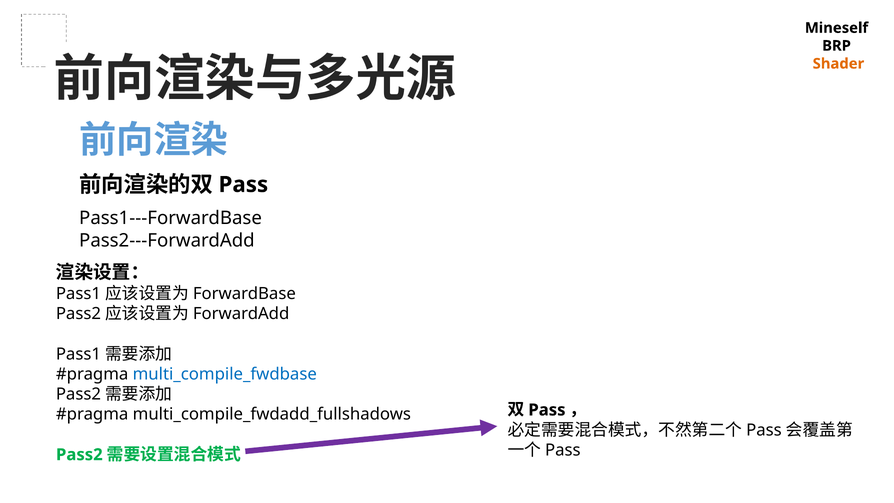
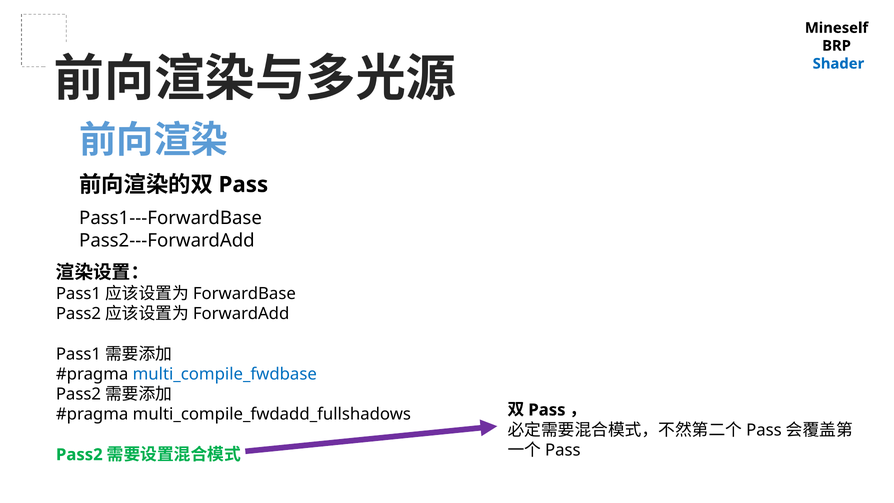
Shader colour: orange -> blue
